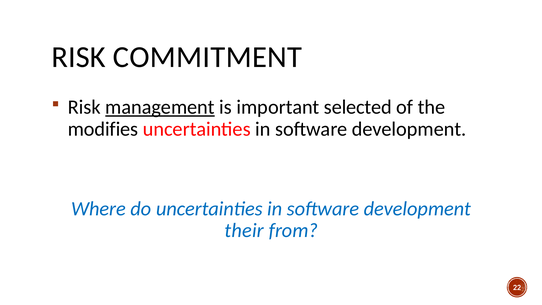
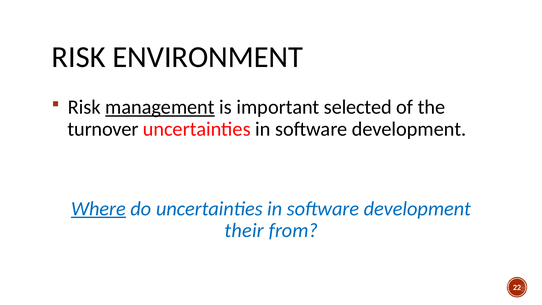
COMMITMENT: COMMITMENT -> ENVIRONMENT
modifies: modifies -> turnover
Where underline: none -> present
